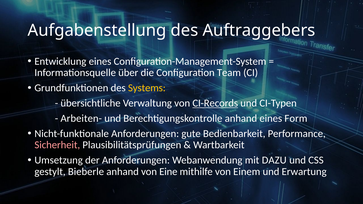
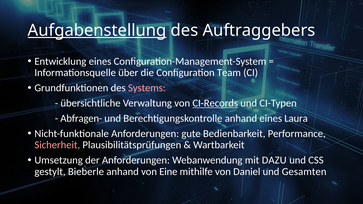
Aufgabenstellung underline: none -> present
Systems colour: yellow -> pink
Arbeiten-: Arbeiten- -> Abfragen-
Form: Form -> Laura
Einem: Einem -> Daniel
Erwartung: Erwartung -> Gesamten
